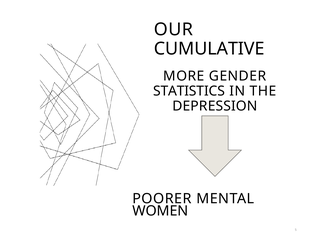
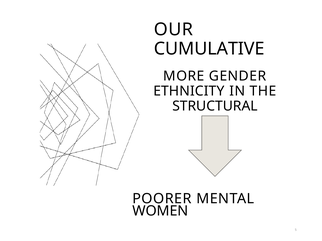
STATISTICS: STATISTICS -> ETHNICITY
DEPRESSION: DEPRESSION -> STRUCTURAL
